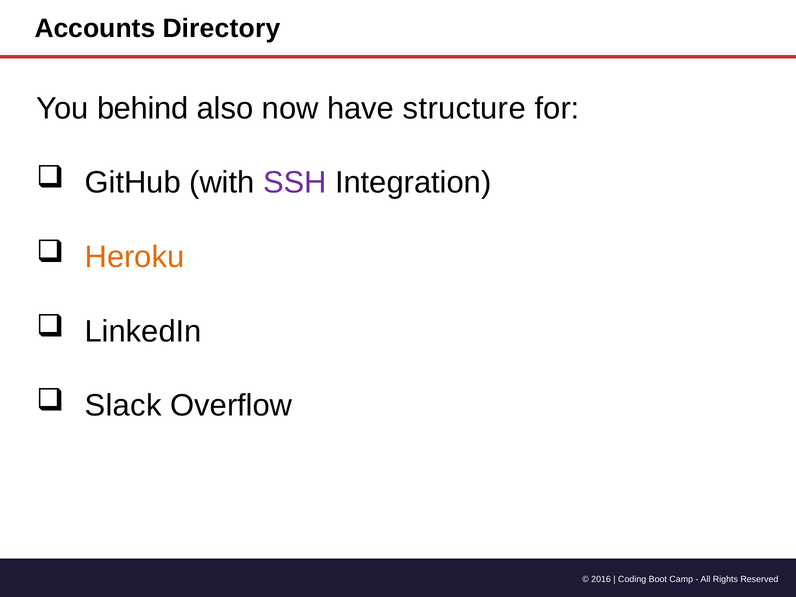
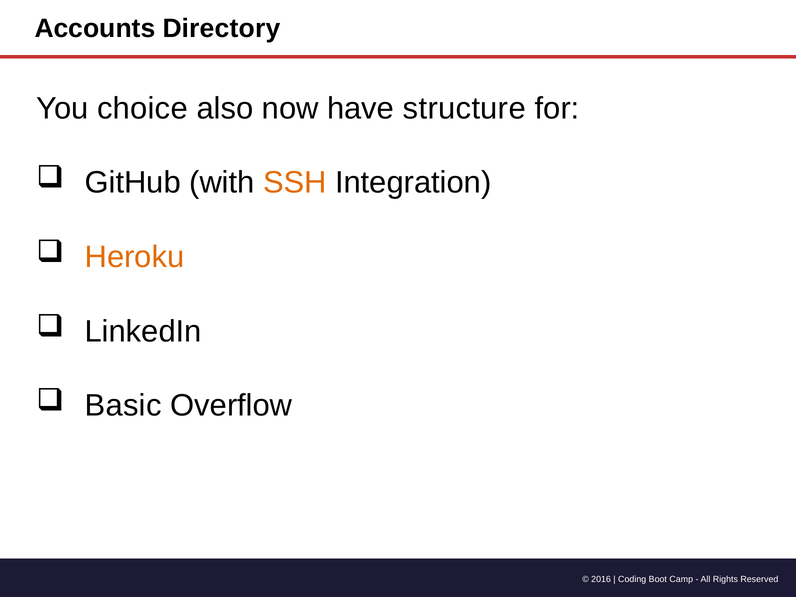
behind: behind -> choice
SSH colour: purple -> orange
Slack: Slack -> Basic
